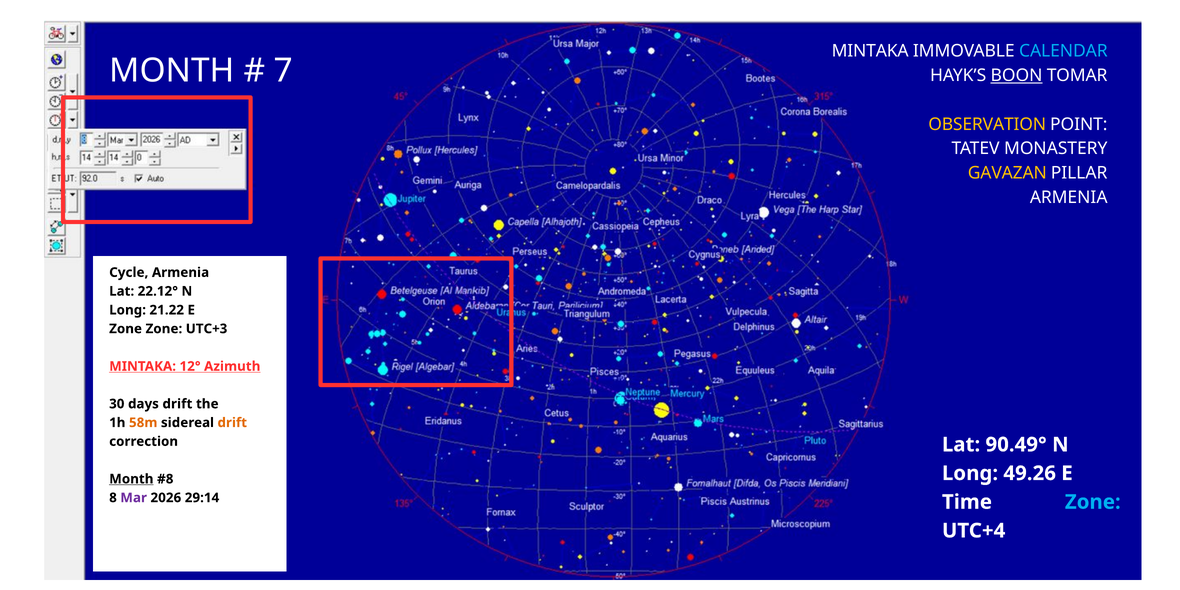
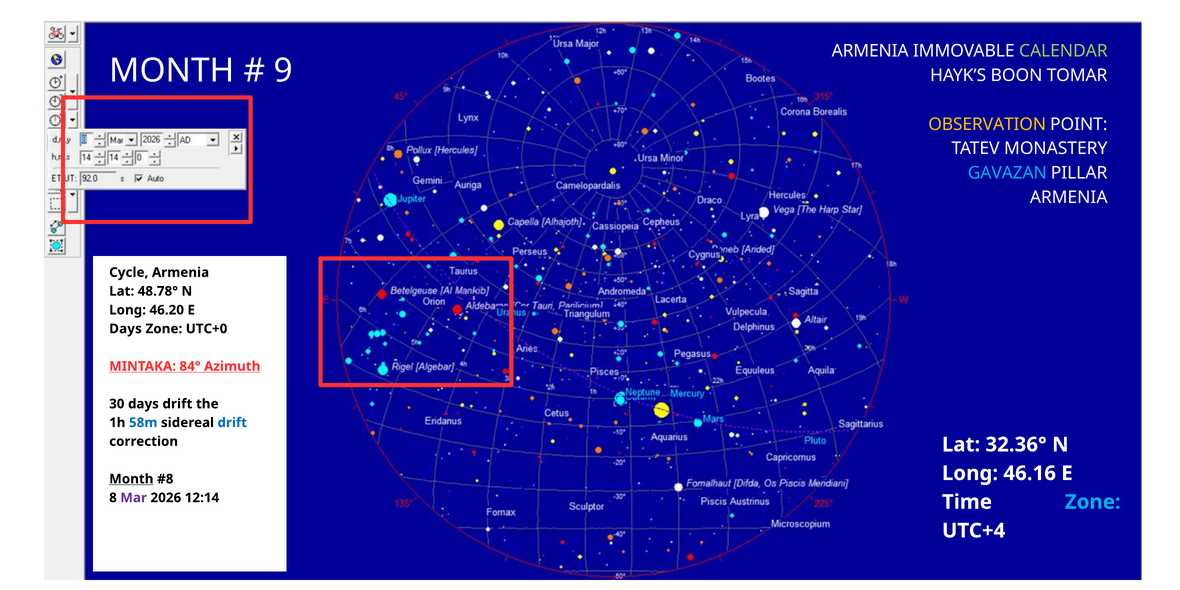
MINTAKA at (870, 51): MINTAKA -> ARMENIA
CALENDAR colour: light blue -> light green
7: 7 -> 9
BOON underline: present -> none
GAVAZAN colour: yellow -> light blue
22.12°: 22.12° -> 48.78°
21.22: 21.22 -> 46.20
Zone at (126, 329): Zone -> Days
UTC+3: UTC+3 -> UTC+0
12°: 12° -> 84°
58m colour: orange -> blue
drift at (232, 423) colour: orange -> blue
90.49°: 90.49° -> 32.36°
49.26: 49.26 -> 46.16
29:14: 29:14 -> 12:14
